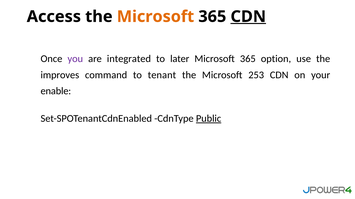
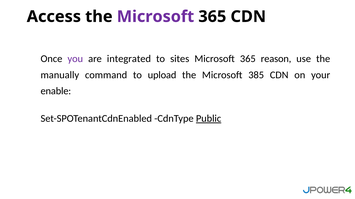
Microsoft at (155, 17) colour: orange -> purple
CDN at (248, 17) underline: present -> none
later: later -> sites
option: option -> reason
improves: improves -> manually
tenant: tenant -> upload
253: 253 -> 385
